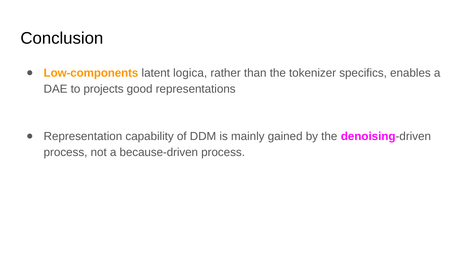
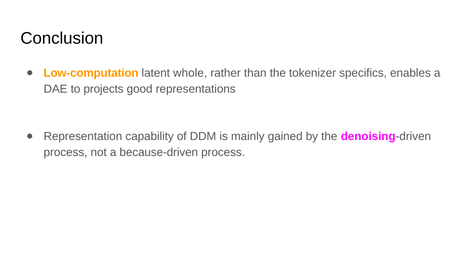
Low-components: Low-components -> Low-computation
logica: logica -> whole
